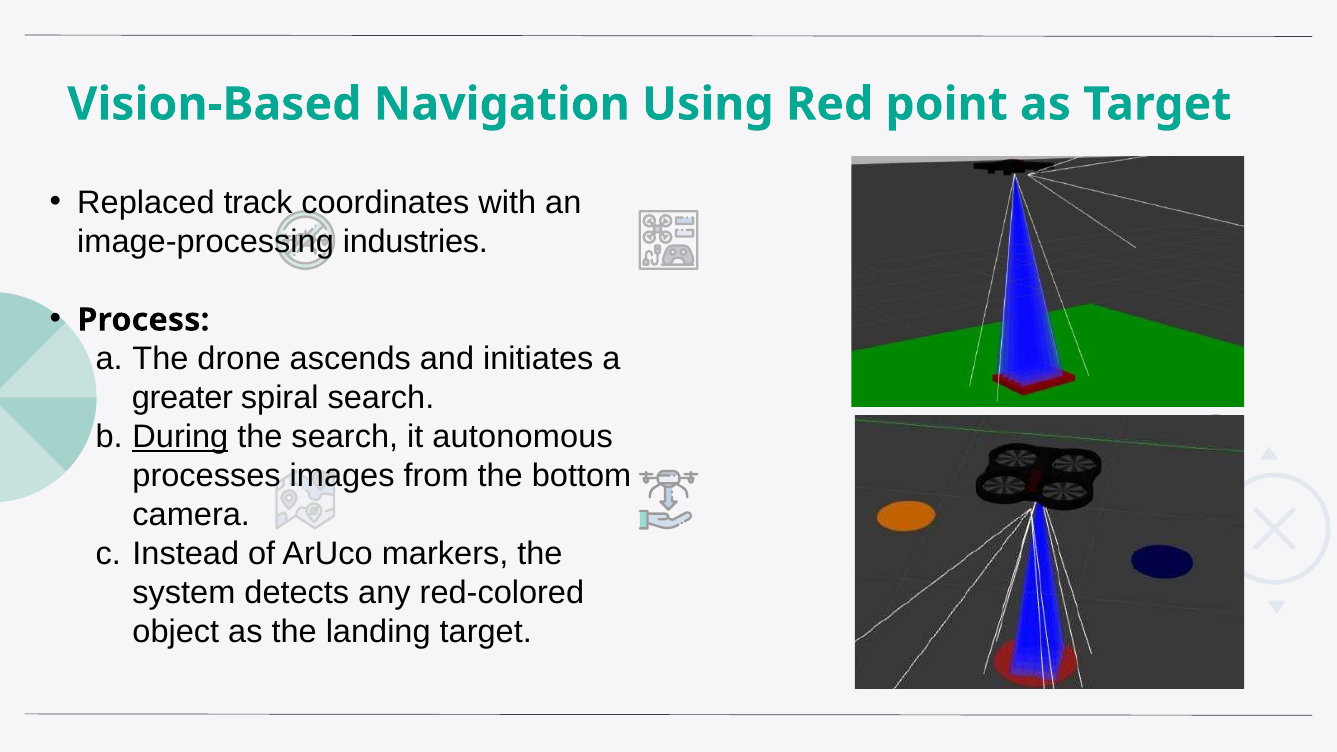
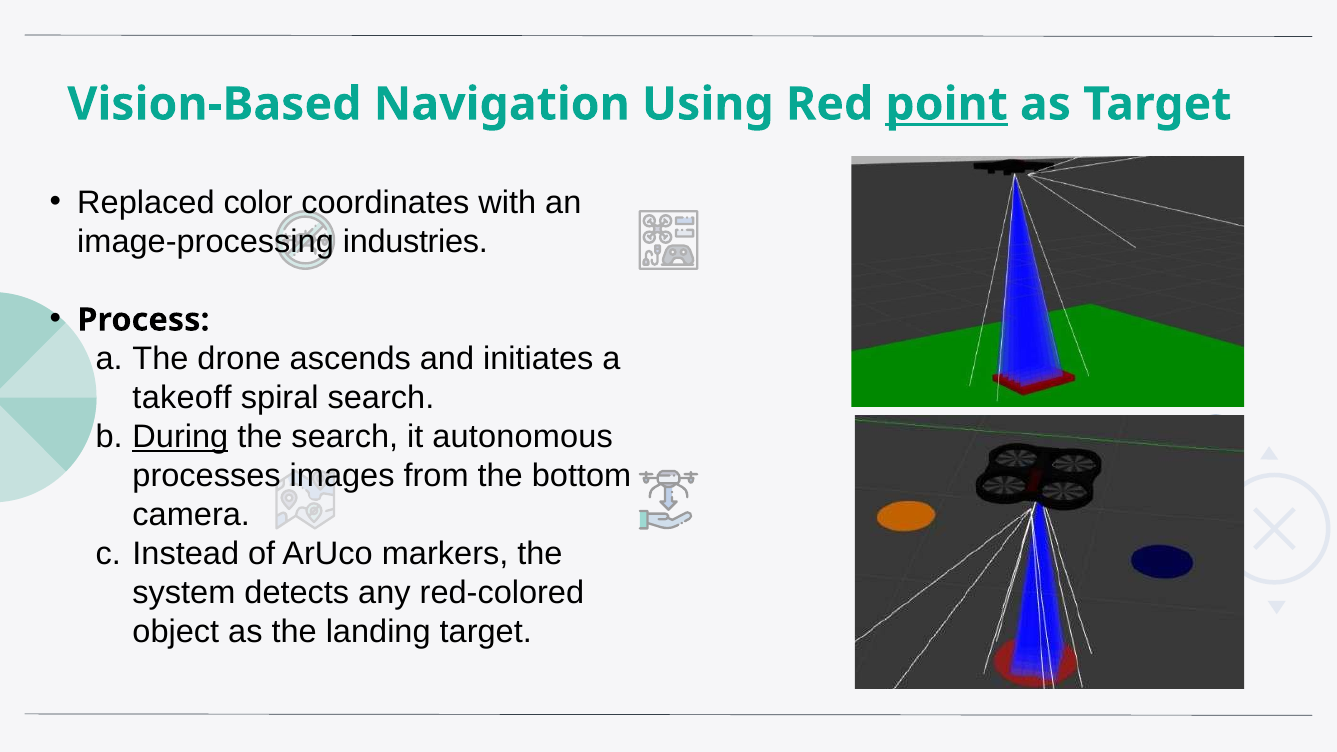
point underline: none -> present
track: track -> color
greater: greater -> takeoff
